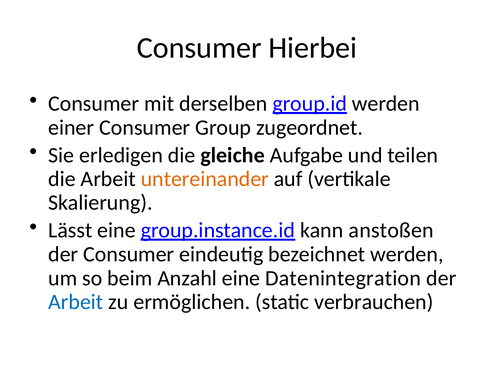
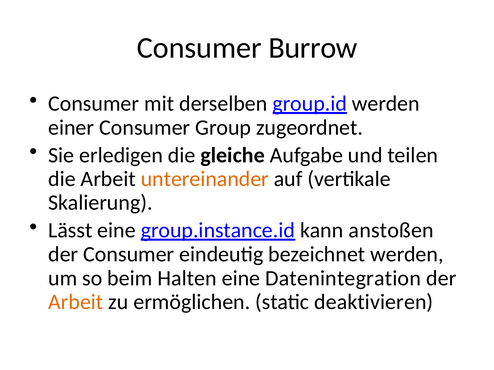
Hierbei: Hierbei -> Burrow
Anzahl: Anzahl -> Halten
Arbeit at (76, 302) colour: blue -> orange
verbrauchen: verbrauchen -> deaktivieren
